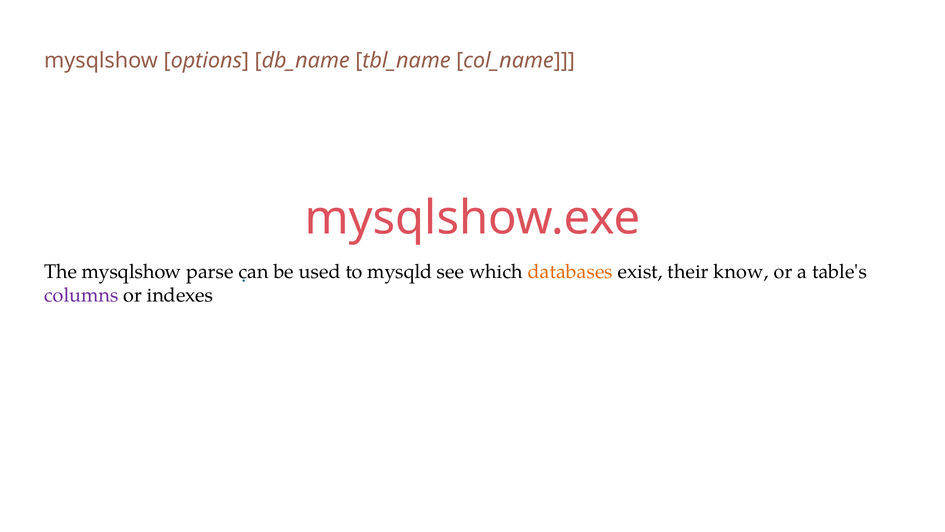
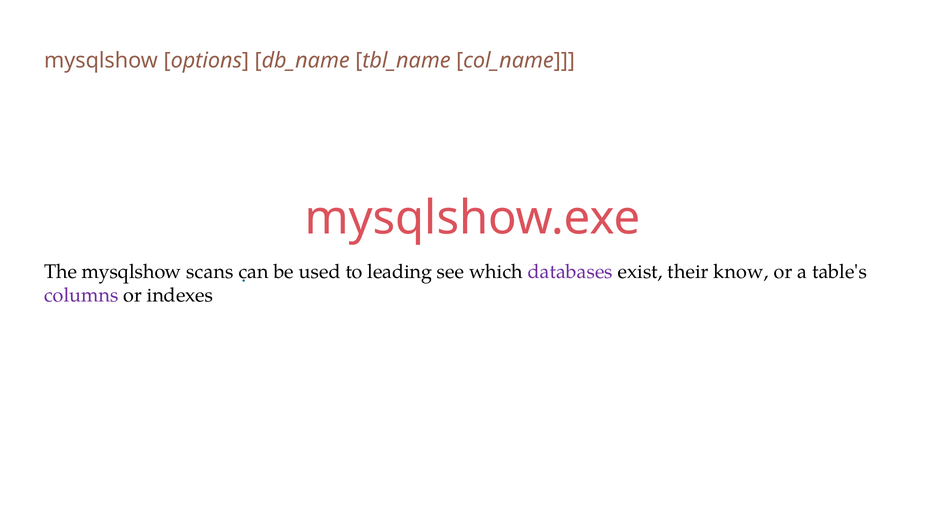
parse: parse -> scans
mysqld: mysqld -> leading
databases colour: orange -> purple
